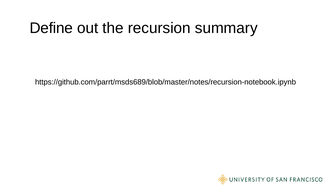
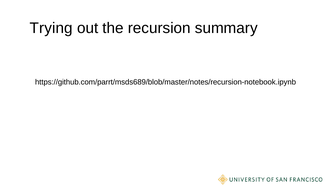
Define: Define -> Trying
